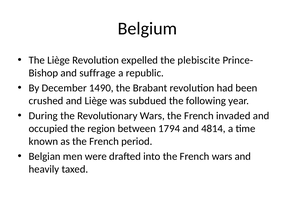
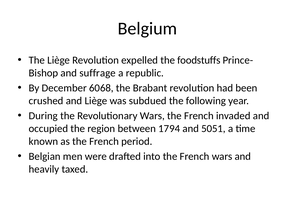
plebiscite: plebiscite -> foodstuffs
1490: 1490 -> 6068
4814: 4814 -> 5051
